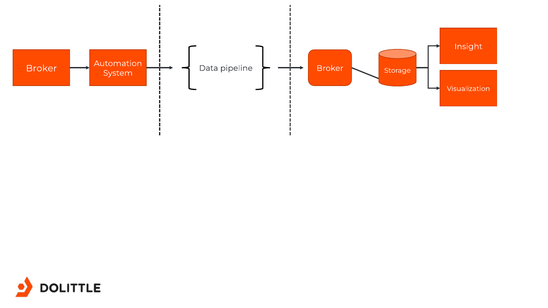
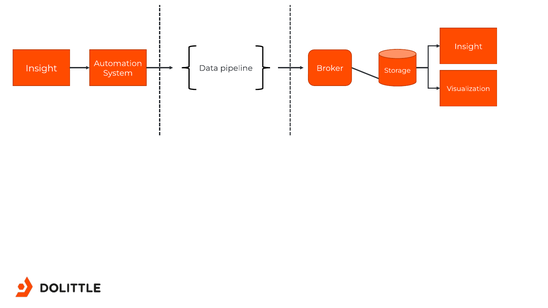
Broker at (41, 68): Broker -> Insight
